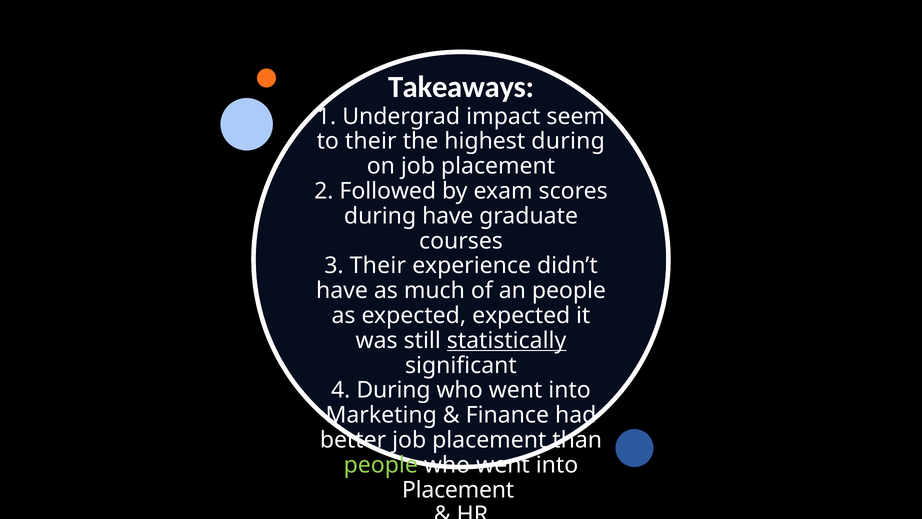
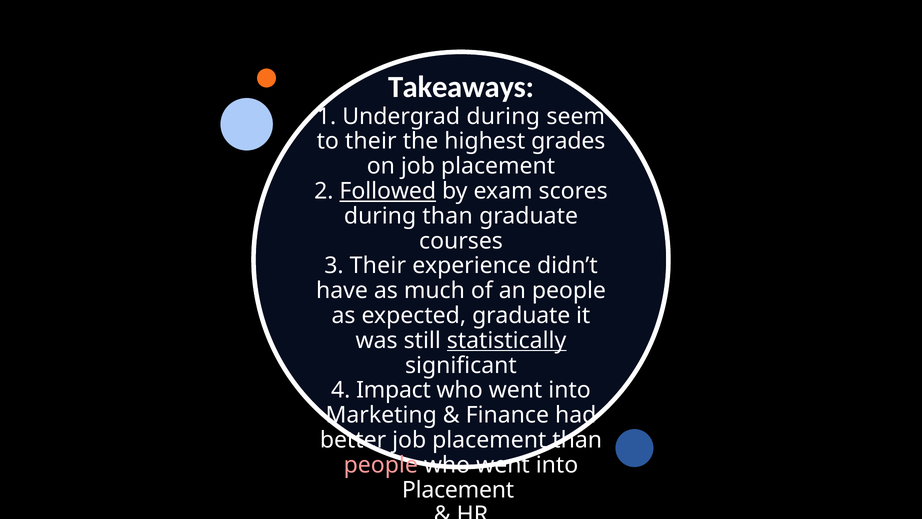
Undergrad impact: impact -> during
highest during: during -> grades
Followed underline: none -> present
during have: have -> than
expected expected: expected -> graduate
4 During: During -> Impact
people at (381, 465) colour: light green -> pink
